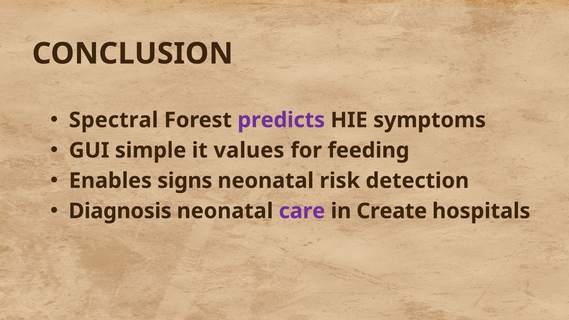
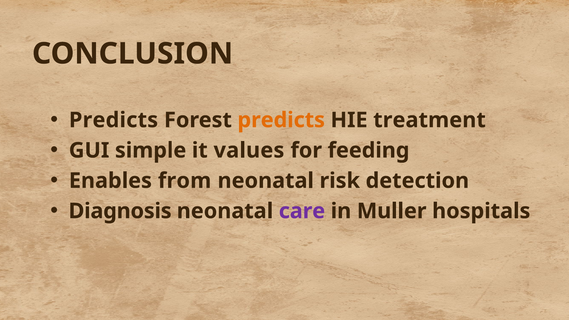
Spectral at (114, 120): Spectral -> Predicts
predicts at (281, 120) colour: purple -> orange
symptoms: symptoms -> treatment
signs: signs -> from
Create: Create -> Muller
